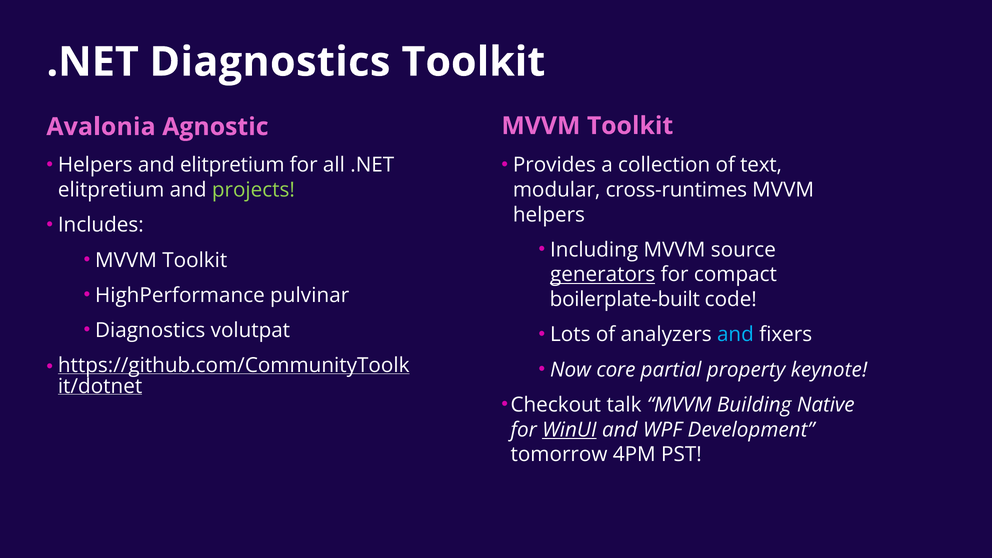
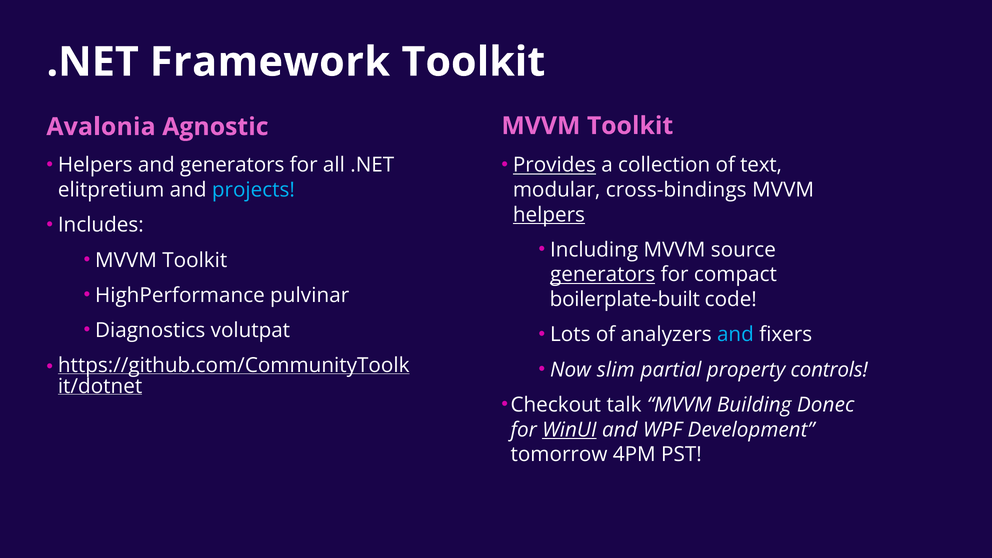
.NET Diagnostics: Diagnostics -> Framework
and elitpretium: elitpretium -> generators
Provides underline: none -> present
projects colour: light green -> light blue
cross-runtimes: cross-runtimes -> cross-bindings
helpers at (549, 215) underline: none -> present
core: core -> slim
keynote: keynote -> controls
Native: Native -> Donec
